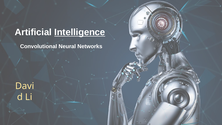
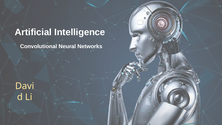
Intelligence underline: present -> none
